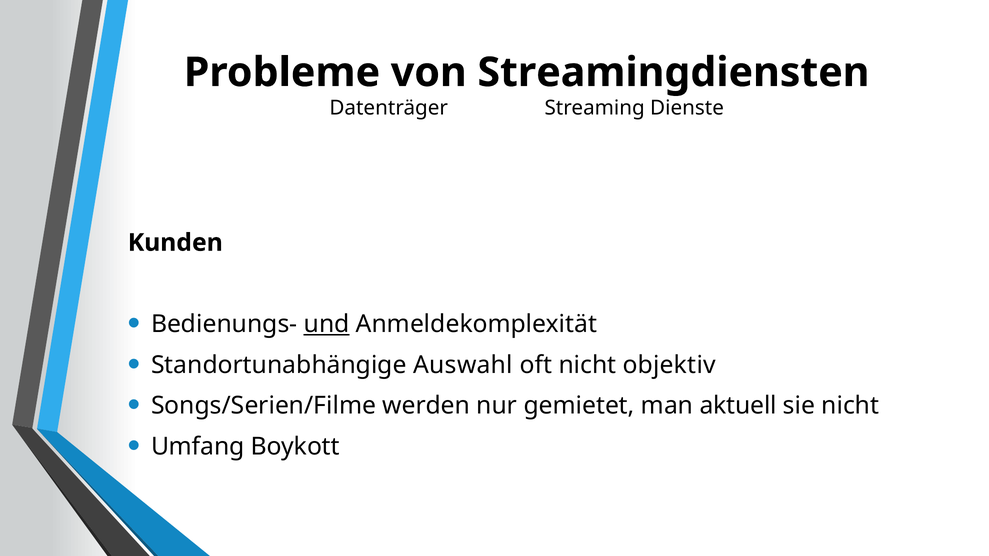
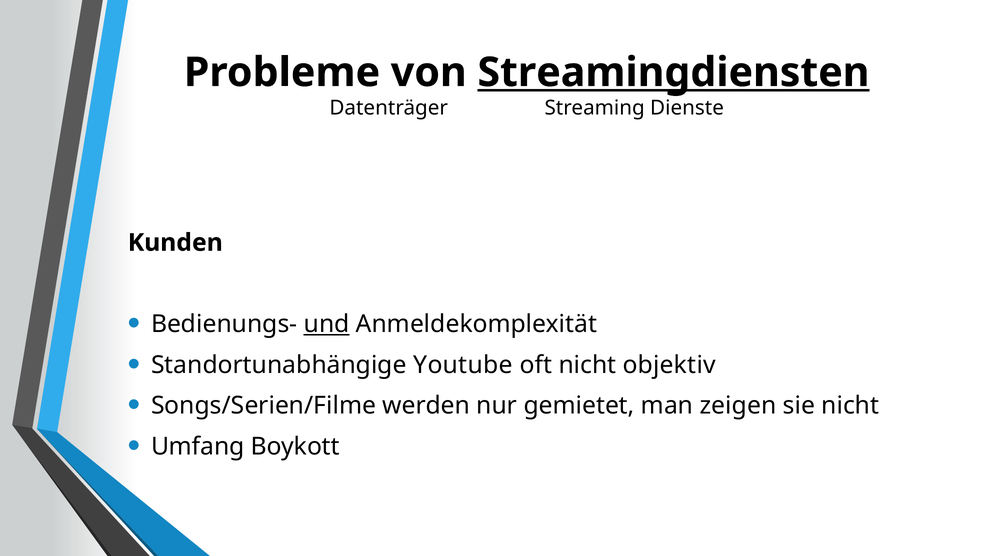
Streamingdiensten underline: none -> present
Auswahl: Auswahl -> Youtube
aktuell: aktuell -> zeigen
